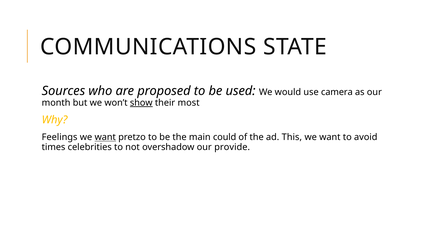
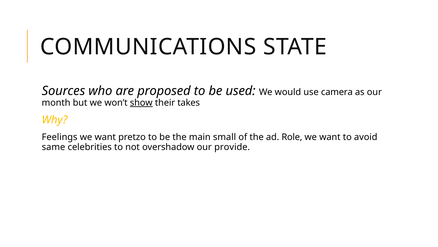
most: most -> takes
want at (105, 137) underline: present -> none
could: could -> small
This: This -> Role
times: times -> same
